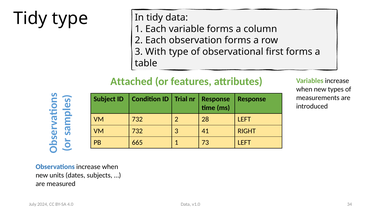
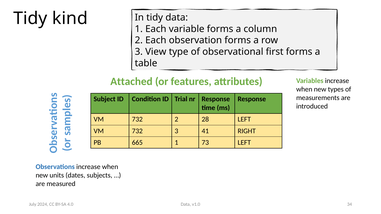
Tidy type: type -> kind
With: With -> View
